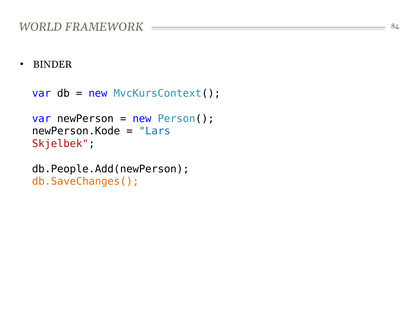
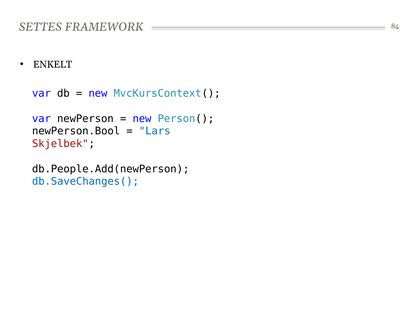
WORLD: WORLD -> SETTES
BINDER: BINDER -> ENKELT
newPerson.Kode: newPerson.Kode -> newPerson.Bool
db.SaveChanges( colour: orange -> blue
